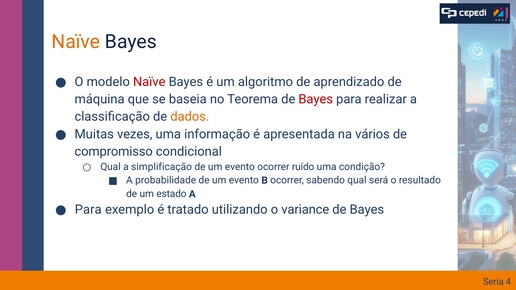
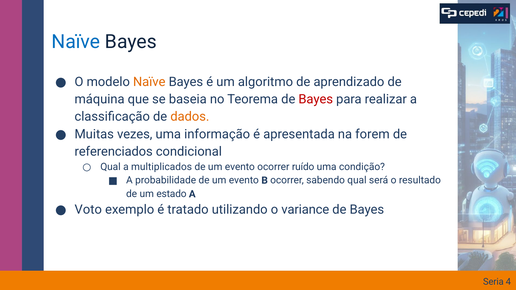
Naïve at (76, 42) colour: orange -> blue
Naïve at (149, 82) colour: red -> orange
vários: vários -> forem
compromisso: compromisso -> referenciados
simplificação: simplificação -> multiplicados
Para at (88, 210): Para -> Voto
